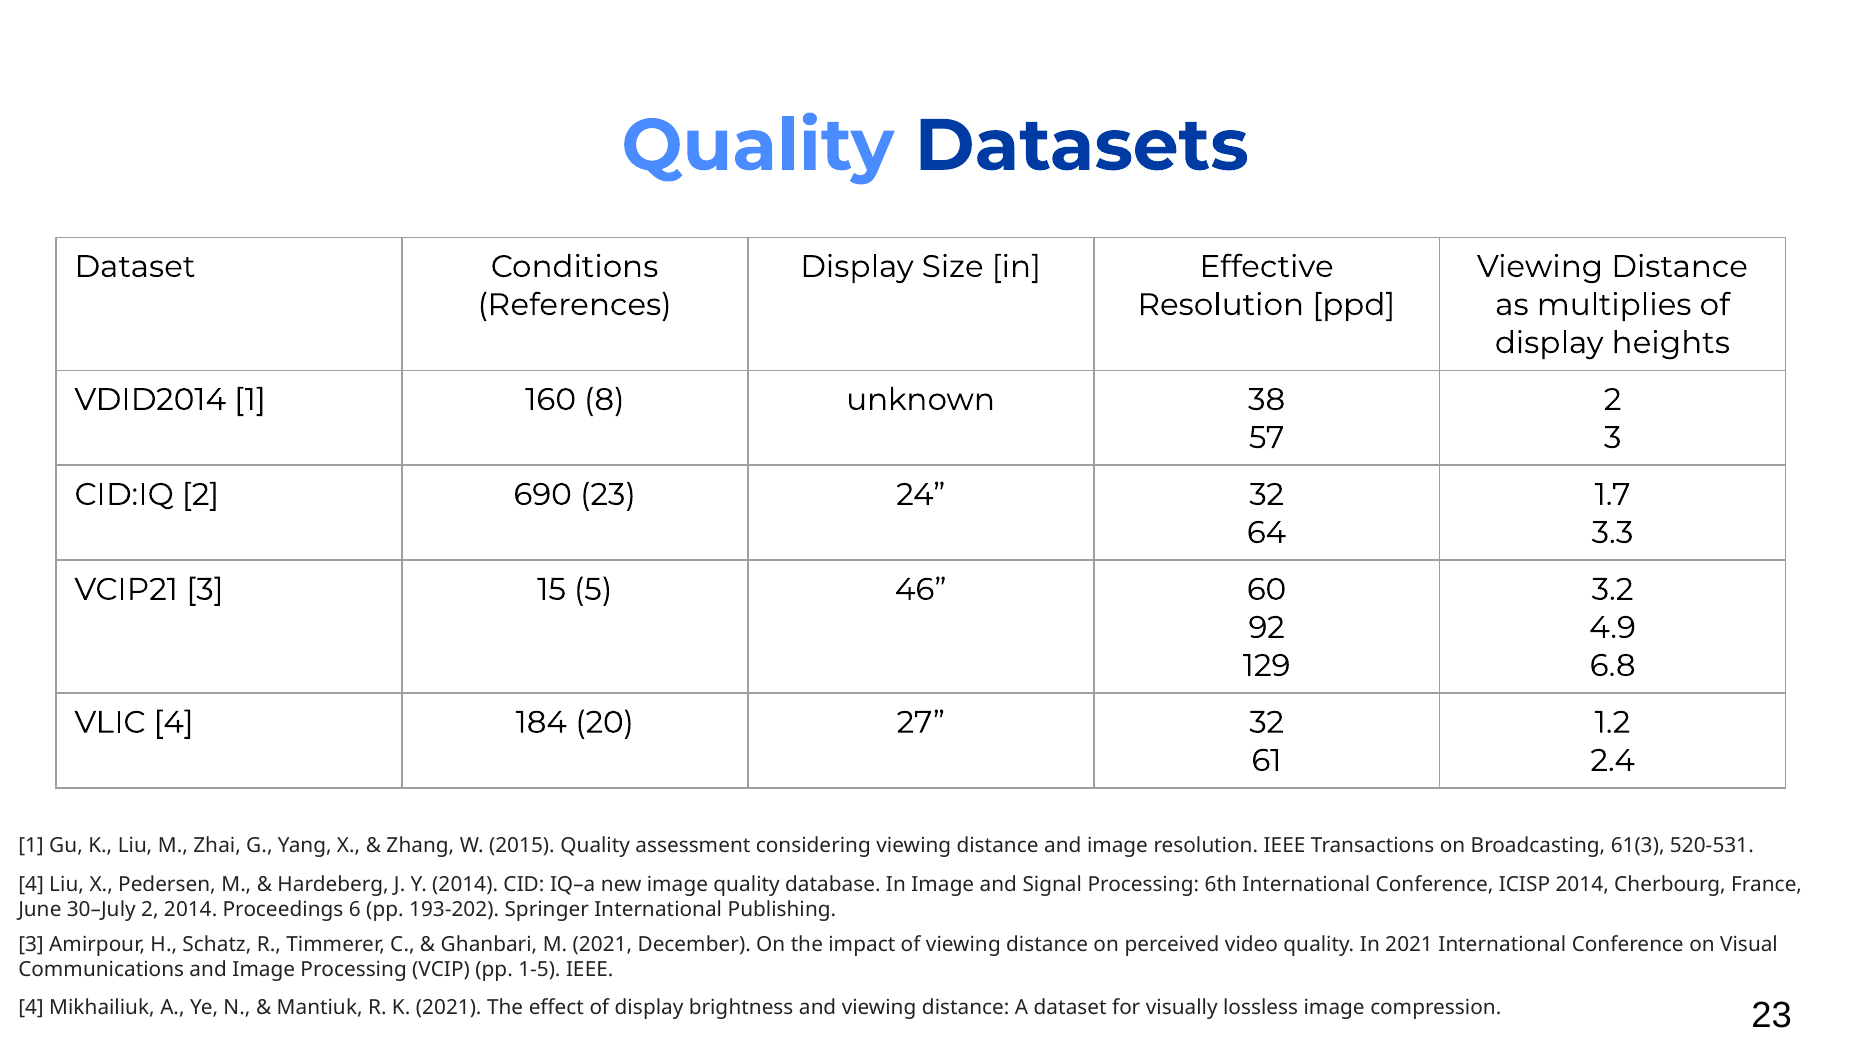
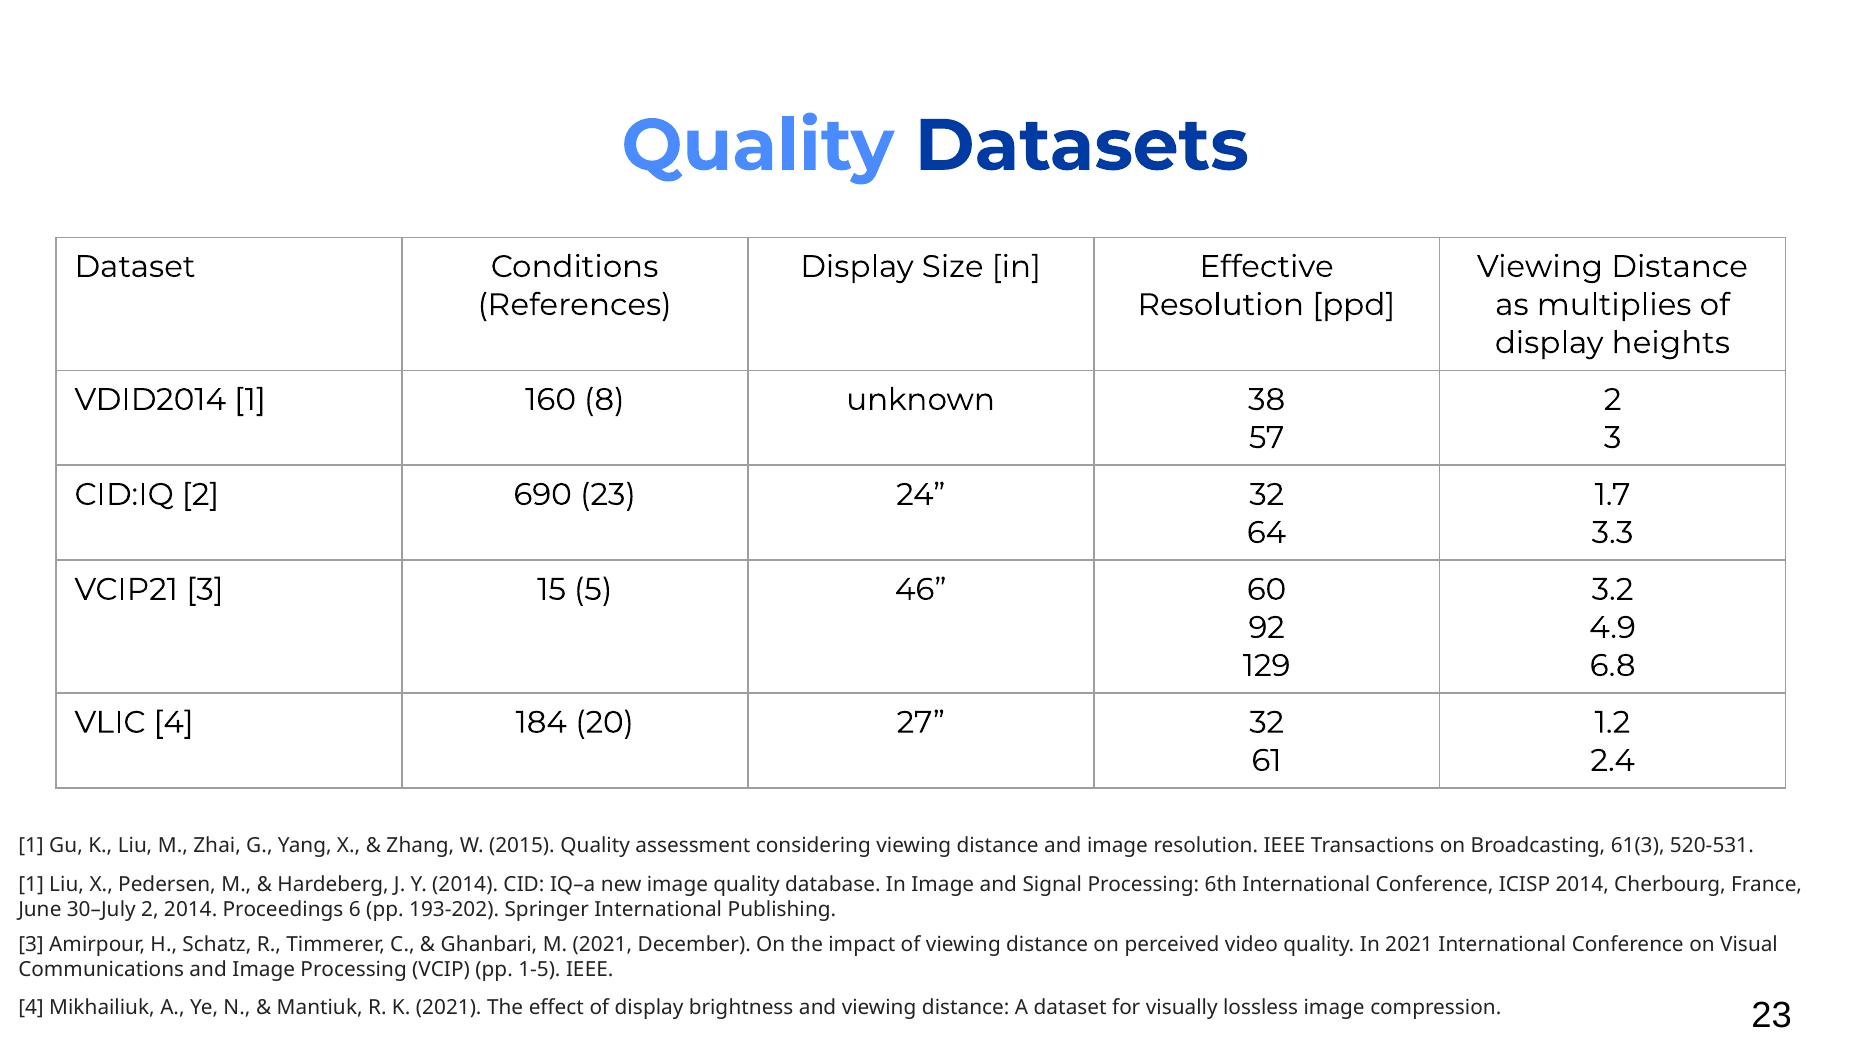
4 at (31, 884): 4 -> 1
